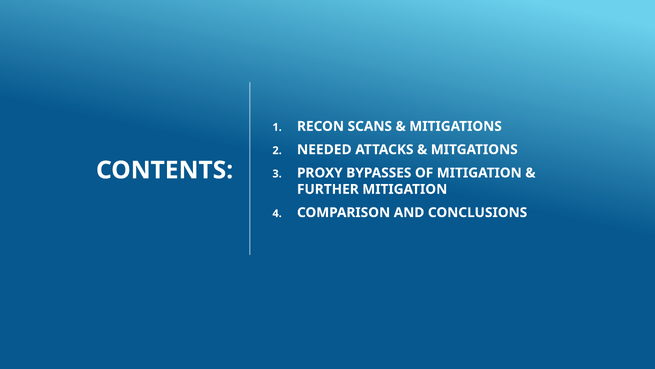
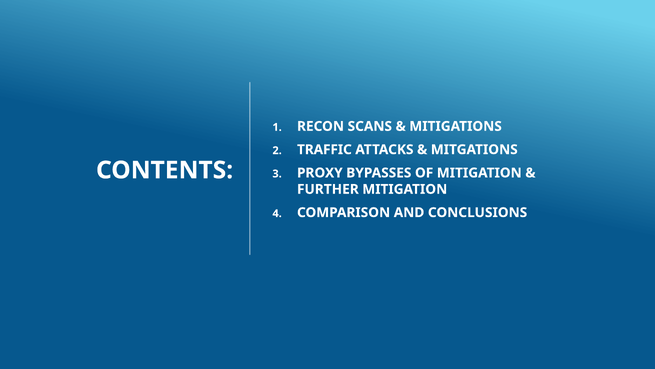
NEEDED: NEEDED -> TRAFFIC
